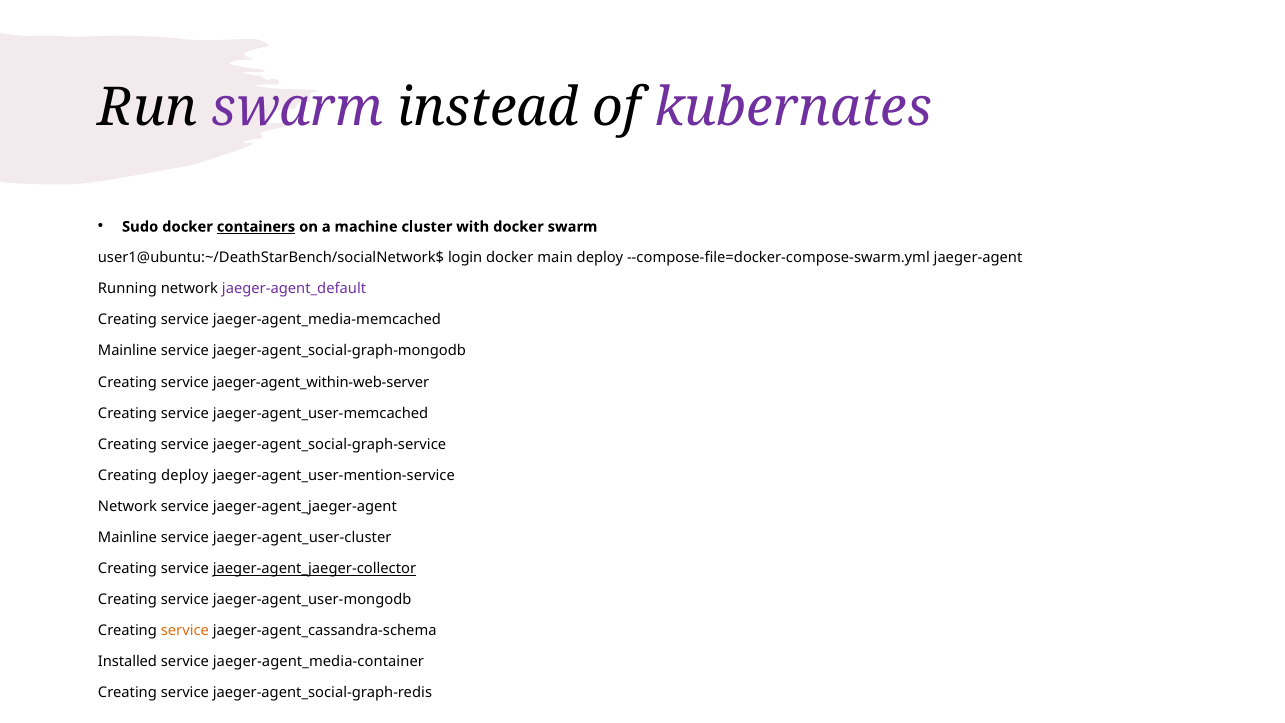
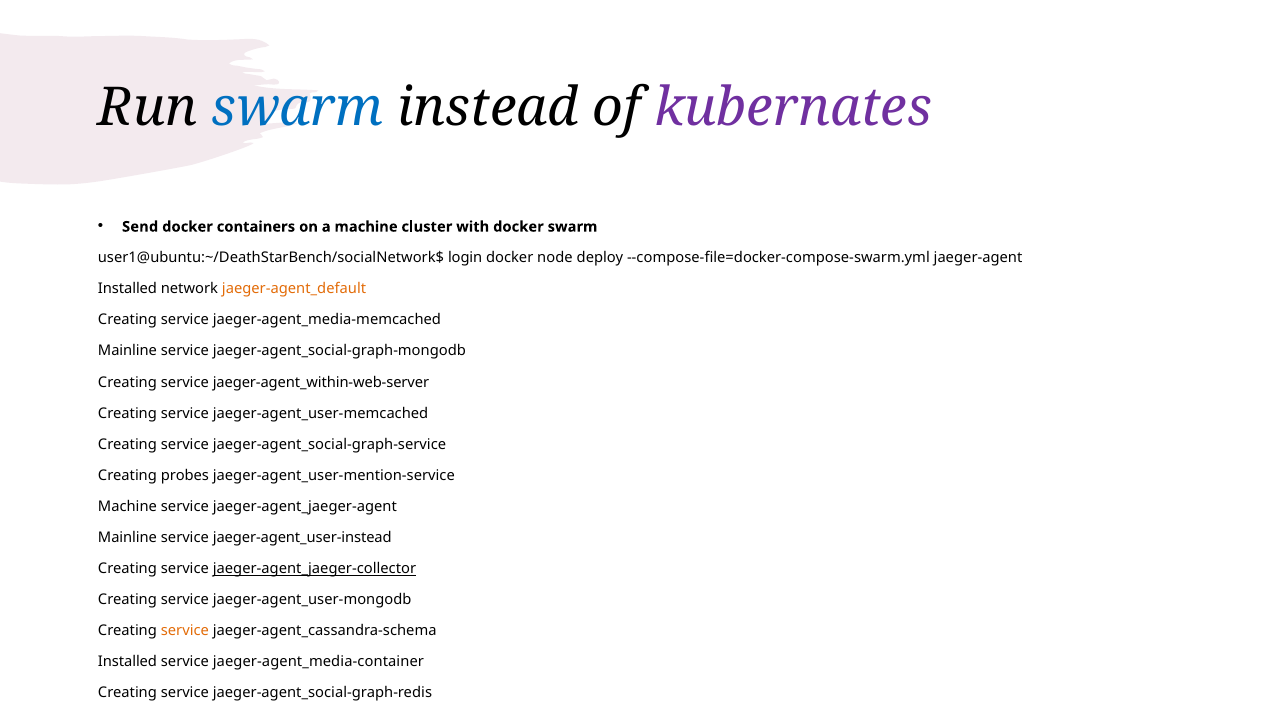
swarm at (298, 108) colour: purple -> blue
Sudo: Sudo -> Send
containers underline: present -> none
main: main -> node
Running at (127, 289): Running -> Installed
jaeger-agent_default colour: purple -> orange
Creating deploy: deploy -> probes
Network at (127, 506): Network -> Machine
jaeger-agent_user-cluster: jaeger-agent_user-cluster -> jaeger-agent_user-instead
